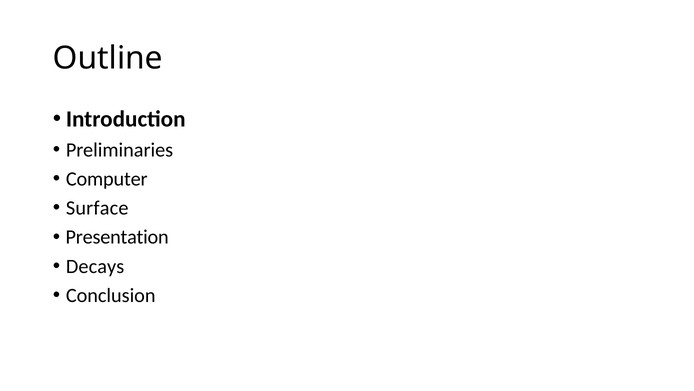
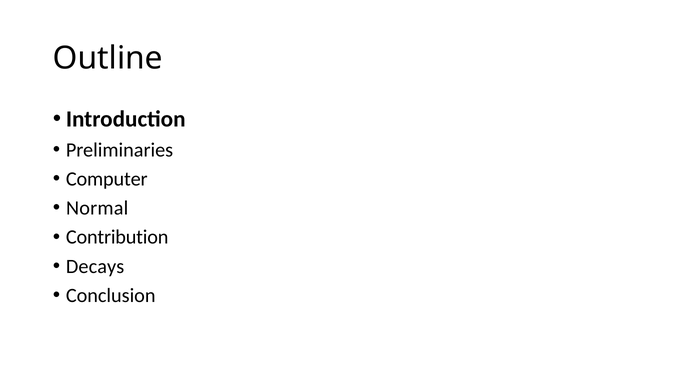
Surface: Surface -> Normal
Presentation: Presentation -> Contribution
